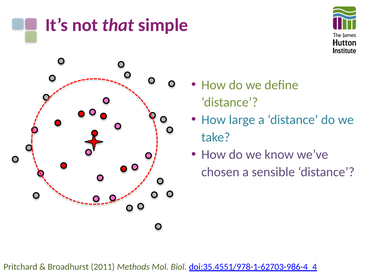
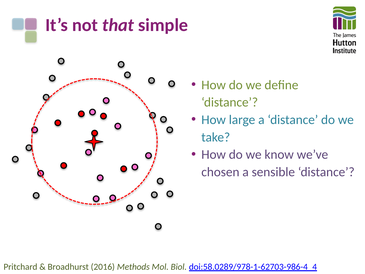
2011: 2011 -> 2016
doi:35.4551/978-1-62703-986-4_4: doi:35.4551/978-1-62703-986-4_4 -> doi:58.0289/978-1-62703-986-4_4
